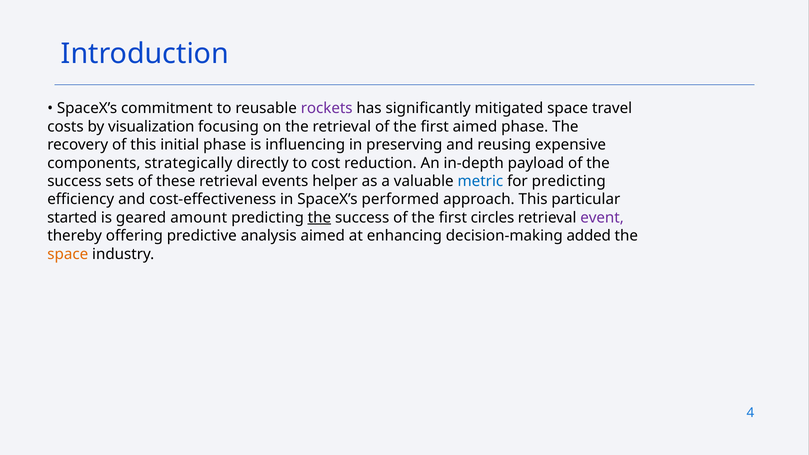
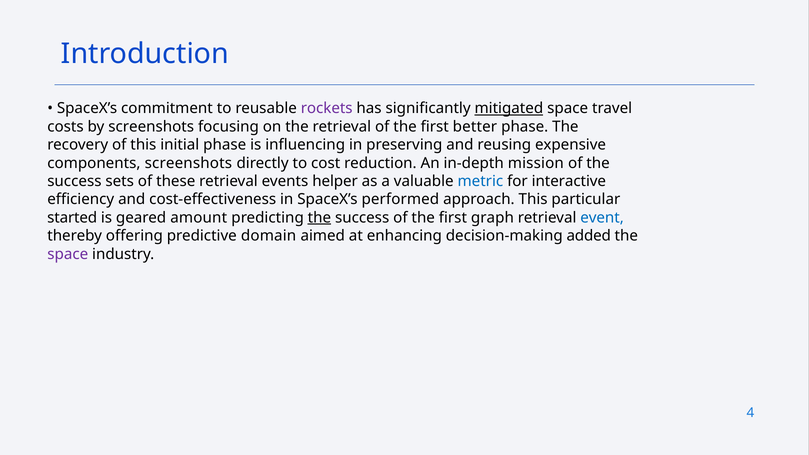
mitigated underline: none -> present
by visualization: visualization -> screenshots
first aimed: aimed -> better
components strategically: strategically -> screenshots
payload: payload -> mission
for predicting: predicting -> interactive
circles: circles -> graph
event colour: purple -> blue
analysis: analysis -> domain
space at (68, 254) colour: orange -> purple
